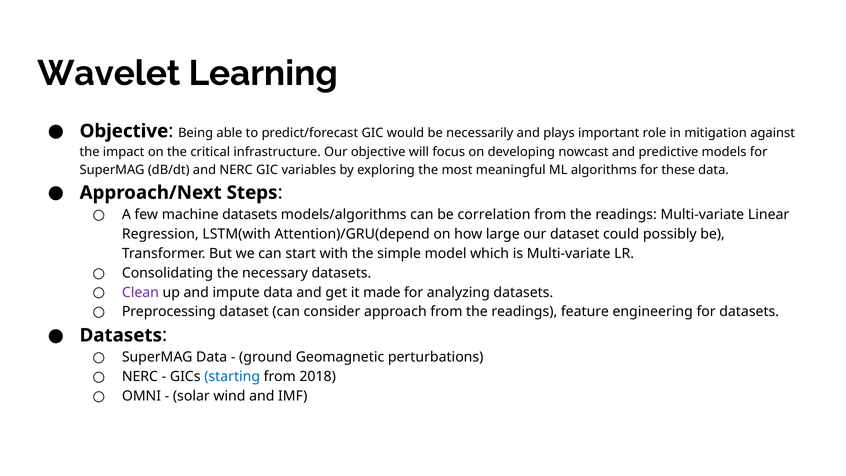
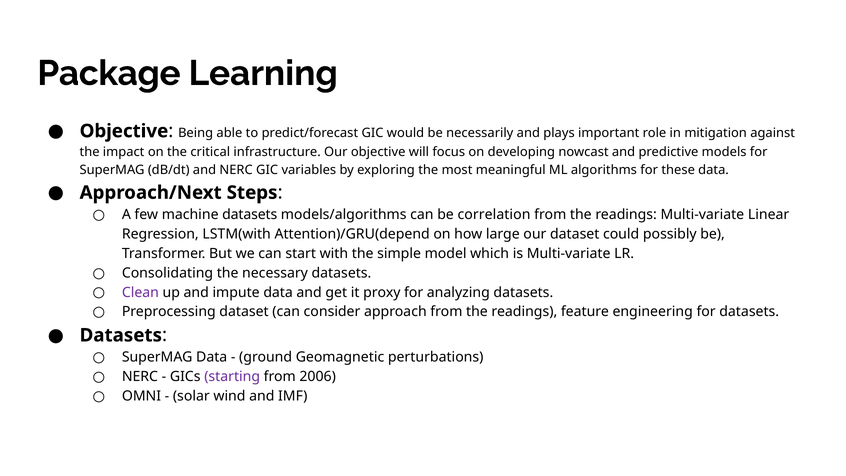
Wavelet: Wavelet -> Package
made: made -> proxy
starting colour: blue -> purple
2018: 2018 -> 2006
